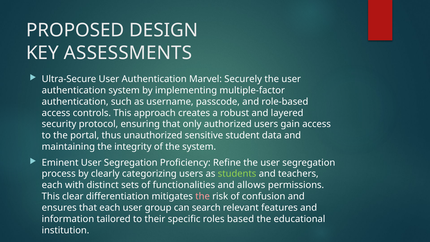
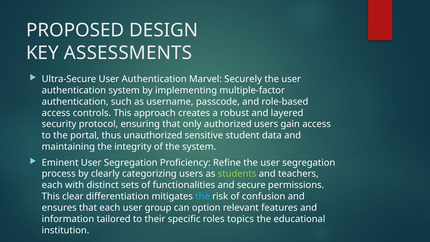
allows: allows -> secure
the at (203, 196) colour: pink -> light blue
search: search -> option
based: based -> topics
